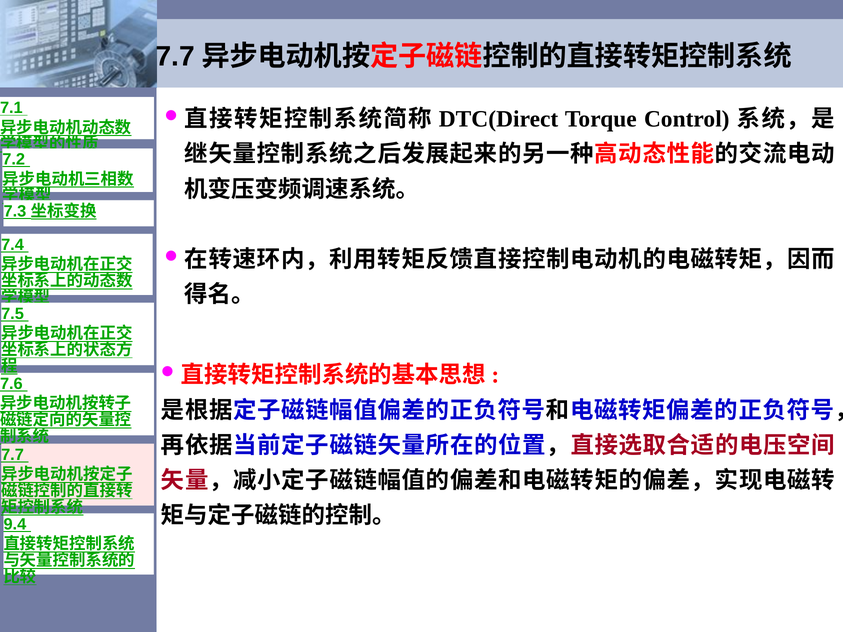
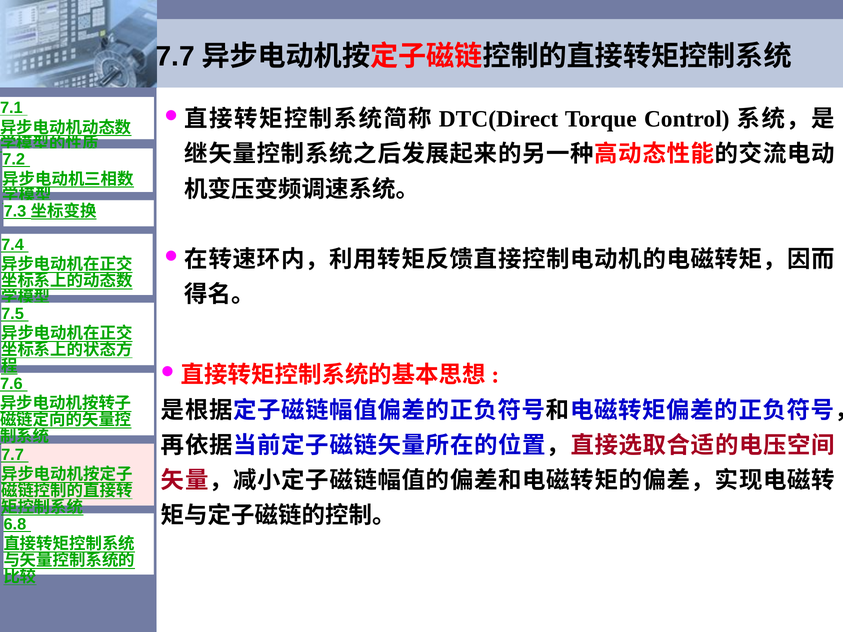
9.4: 9.4 -> 6.8
